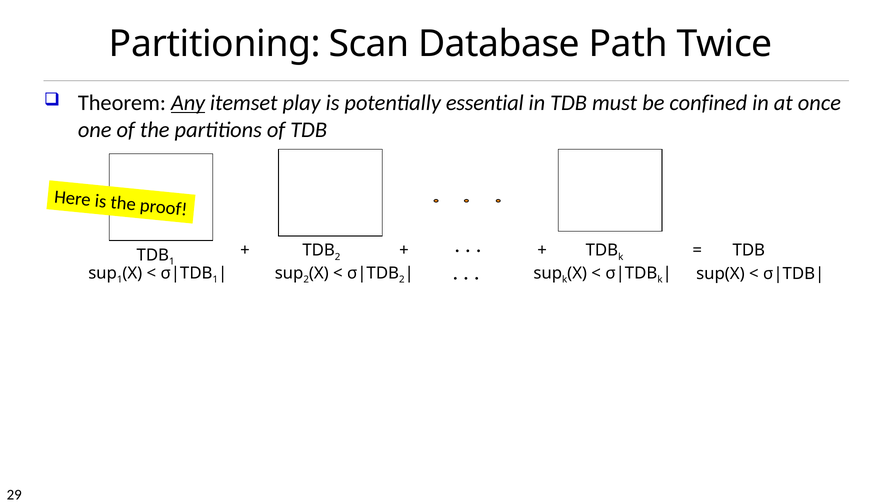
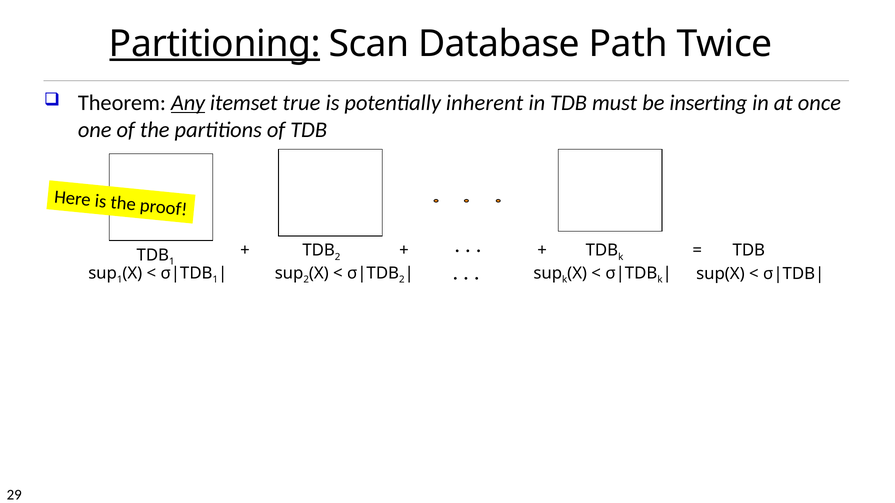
Partitioning underline: none -> present
play: play -> true
essential: essential -> inherent
confined: confined -> inserting
